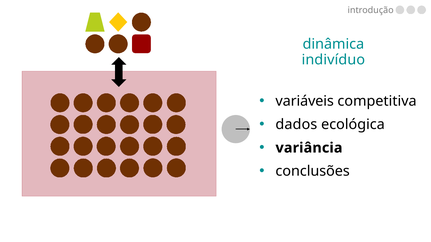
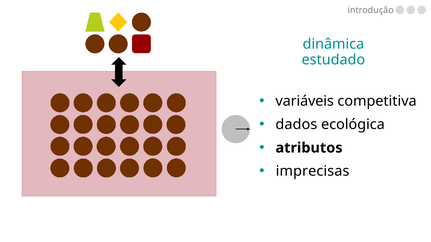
indivíduo: indivíduo -> estudado
variância: variância -> atributos
conclusões: conclusões -> imprecisas
